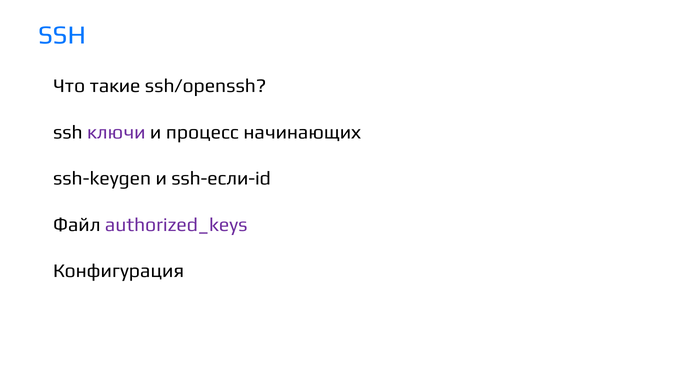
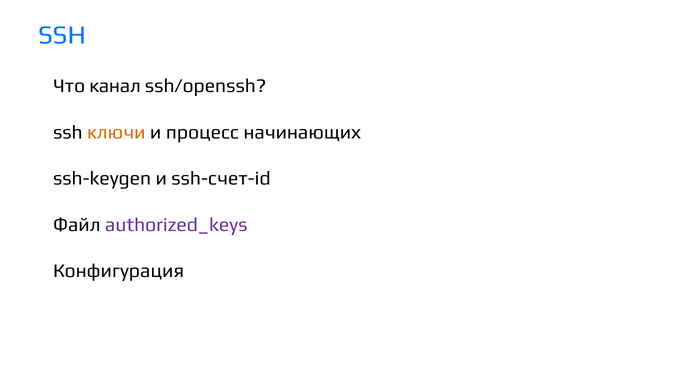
такие: такие -> канал
ключи colour: purple -> orange
ssh-если-id: ssh-если-id -> ssh-счет-id
